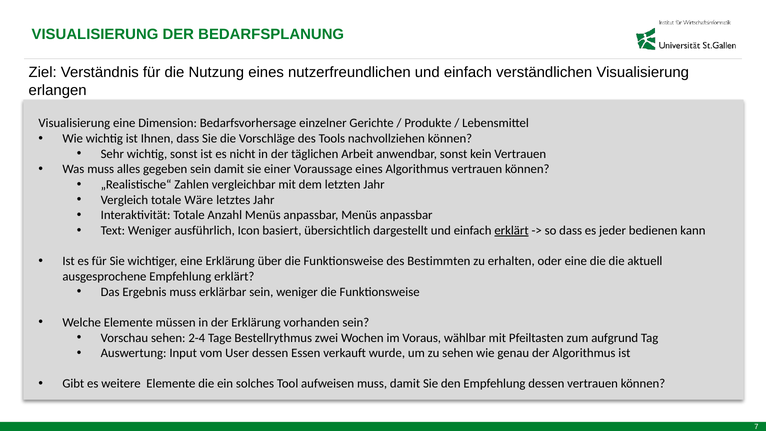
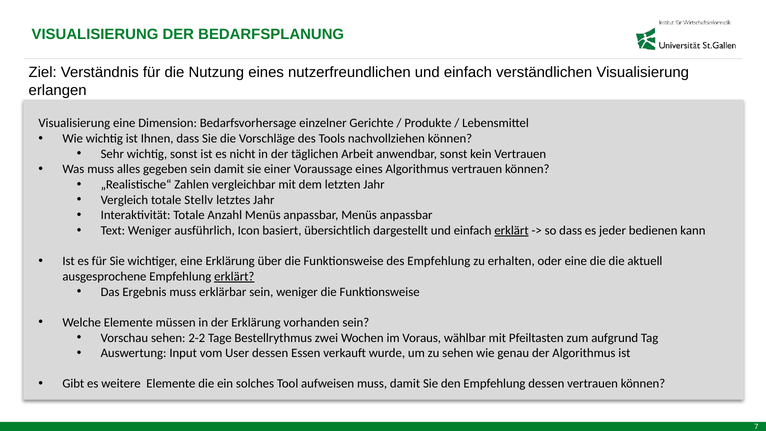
Wäre: Wäre -> Stellv
des Bestimmten: Bestimmten -> Empfehlung
erklärt at (234, 276) underline: none -> present
2-4: 2-4 -> 2-2
